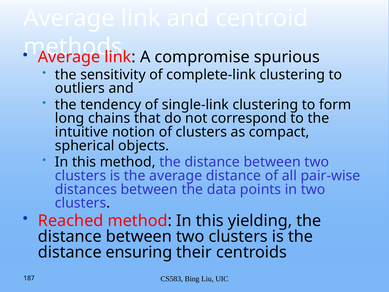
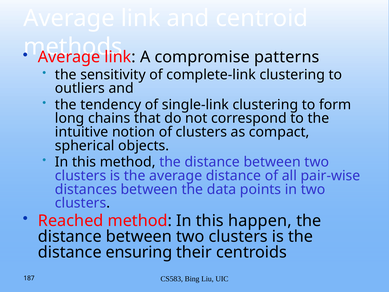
spurious: spurious -> patterns
yielding: yielding -> happen
